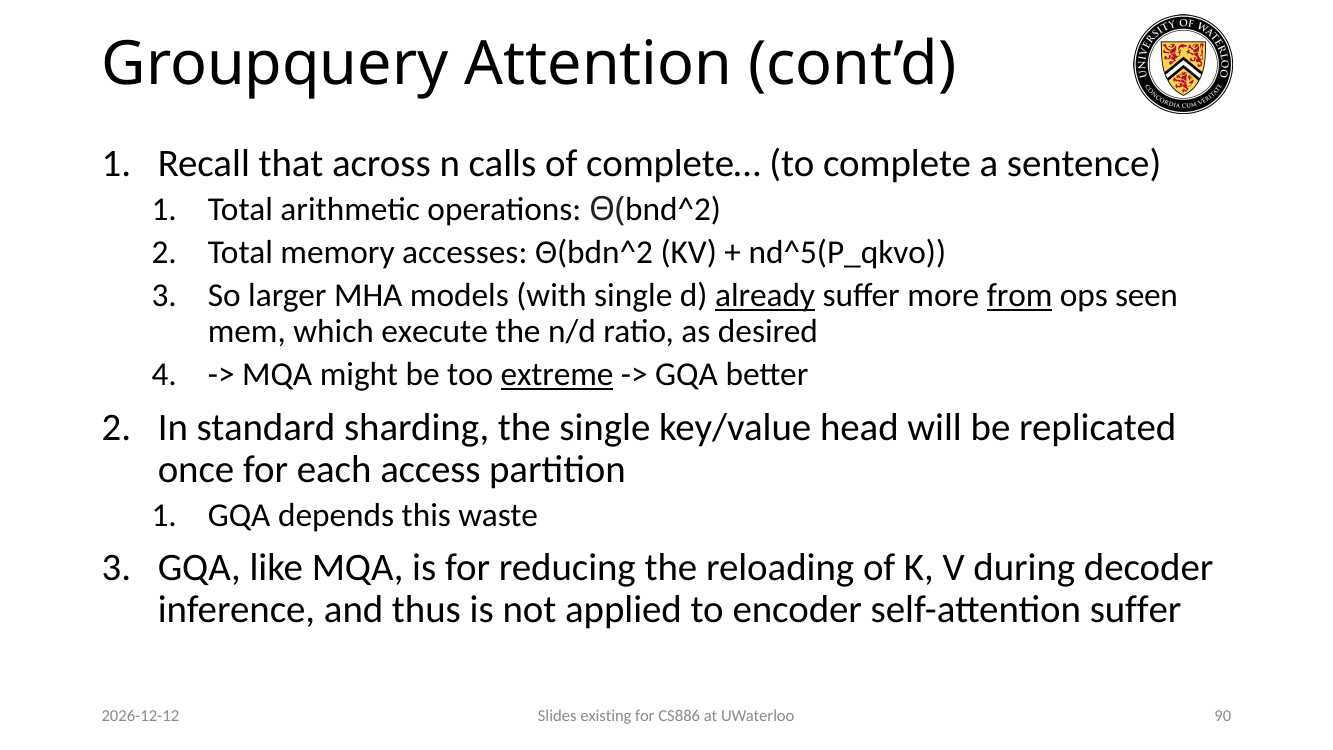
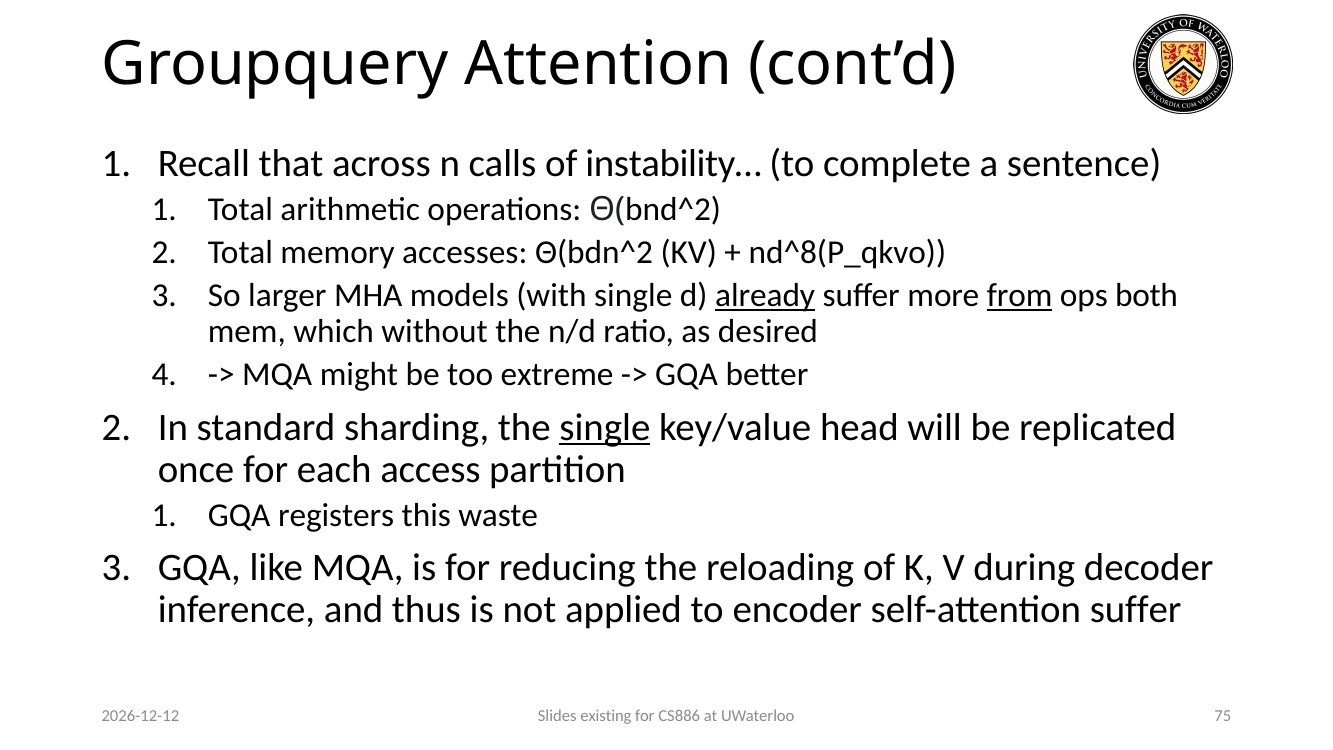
complete…: complete… -> instability…
nd^5(P_qkvo: nd^5(P_qkvo -> nd^8(P_qkvo
seen: seen -> both
execute: execute -> without
extreme underline: present -> none
single at (605, 427) underline: none -> present
depends: depends -> registers
90: 90 -> 75
